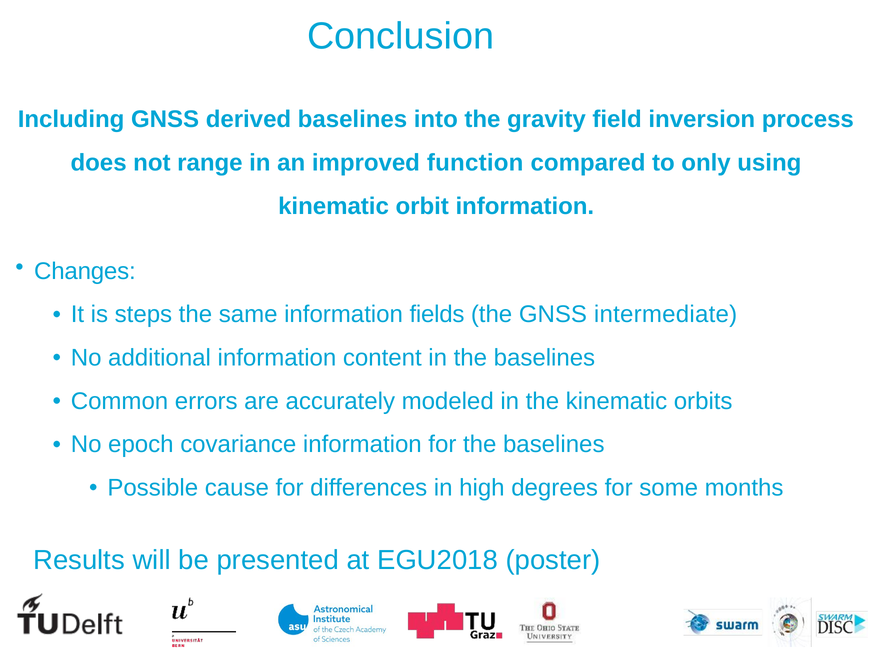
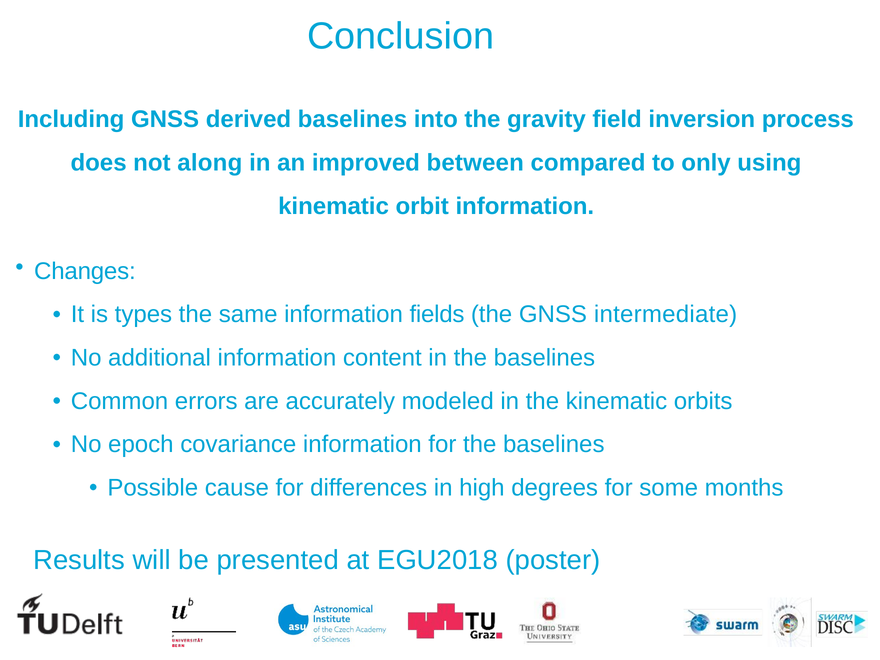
range: range -> along
function: function -> between
steps: steps -> types
